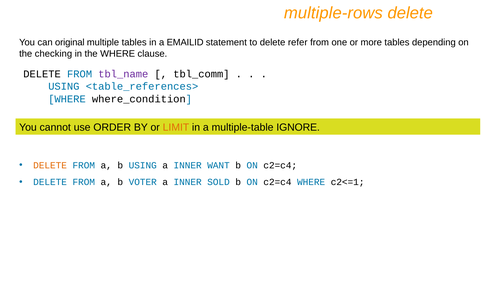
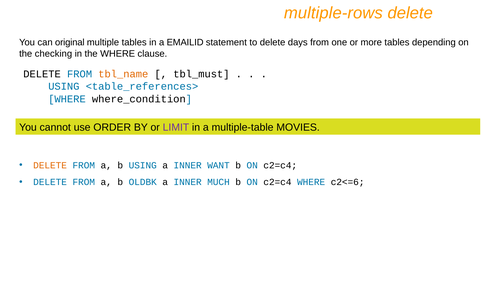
refer: refer -> days
tbl_name colour: purple -> orange
tbl_comm: tbl_comm -> tbl_must
LIMIT colour: orange -> purple
IGNORE: IGNORE -> MOVIES
VOTER: VOTER -> OLDBK
SOLD: SOLD -> MUCH
c2<=1: c2<=1 -> c2<=6
